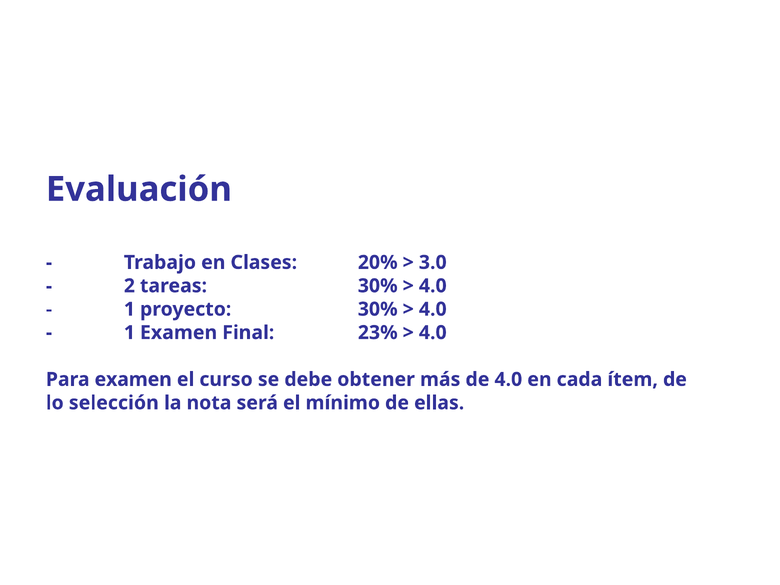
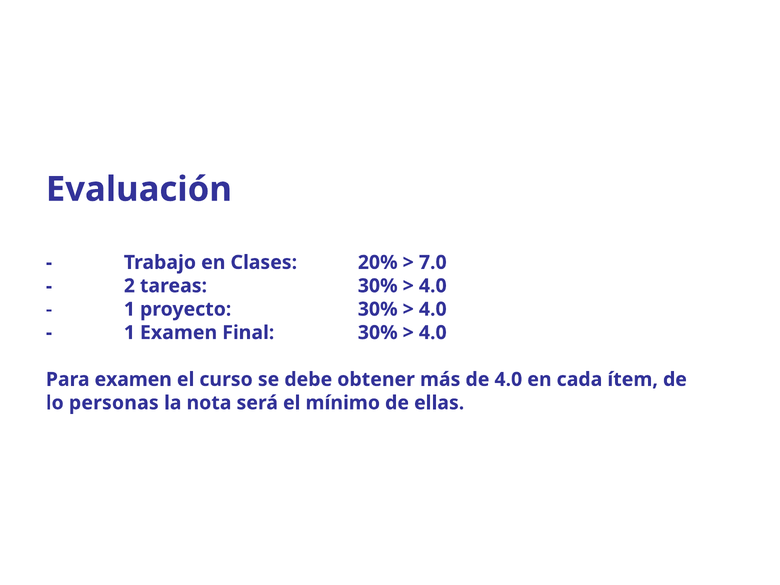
3.0: 3.0 -> 7.0
Final 23%: 23% -> 30%
selección: selección -> personas
